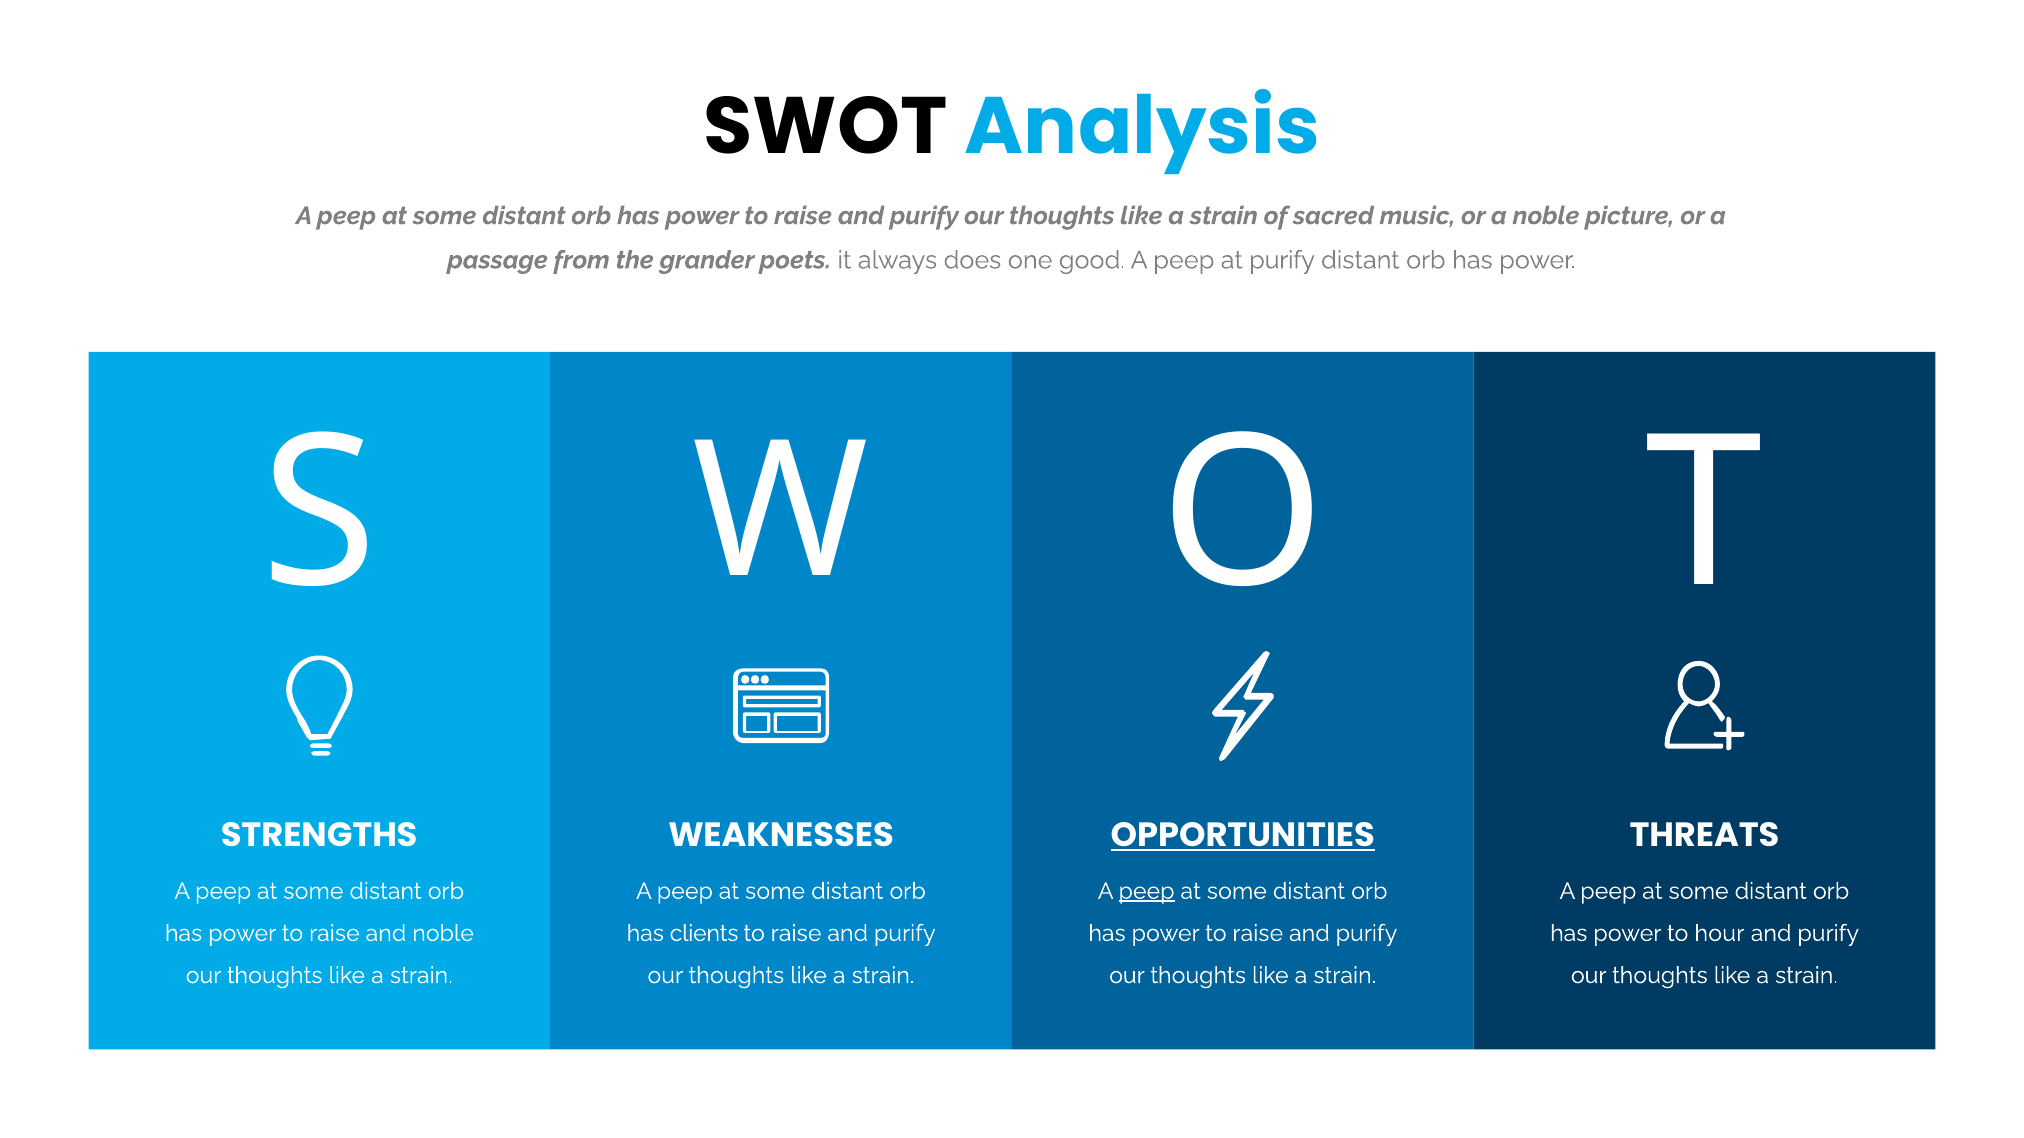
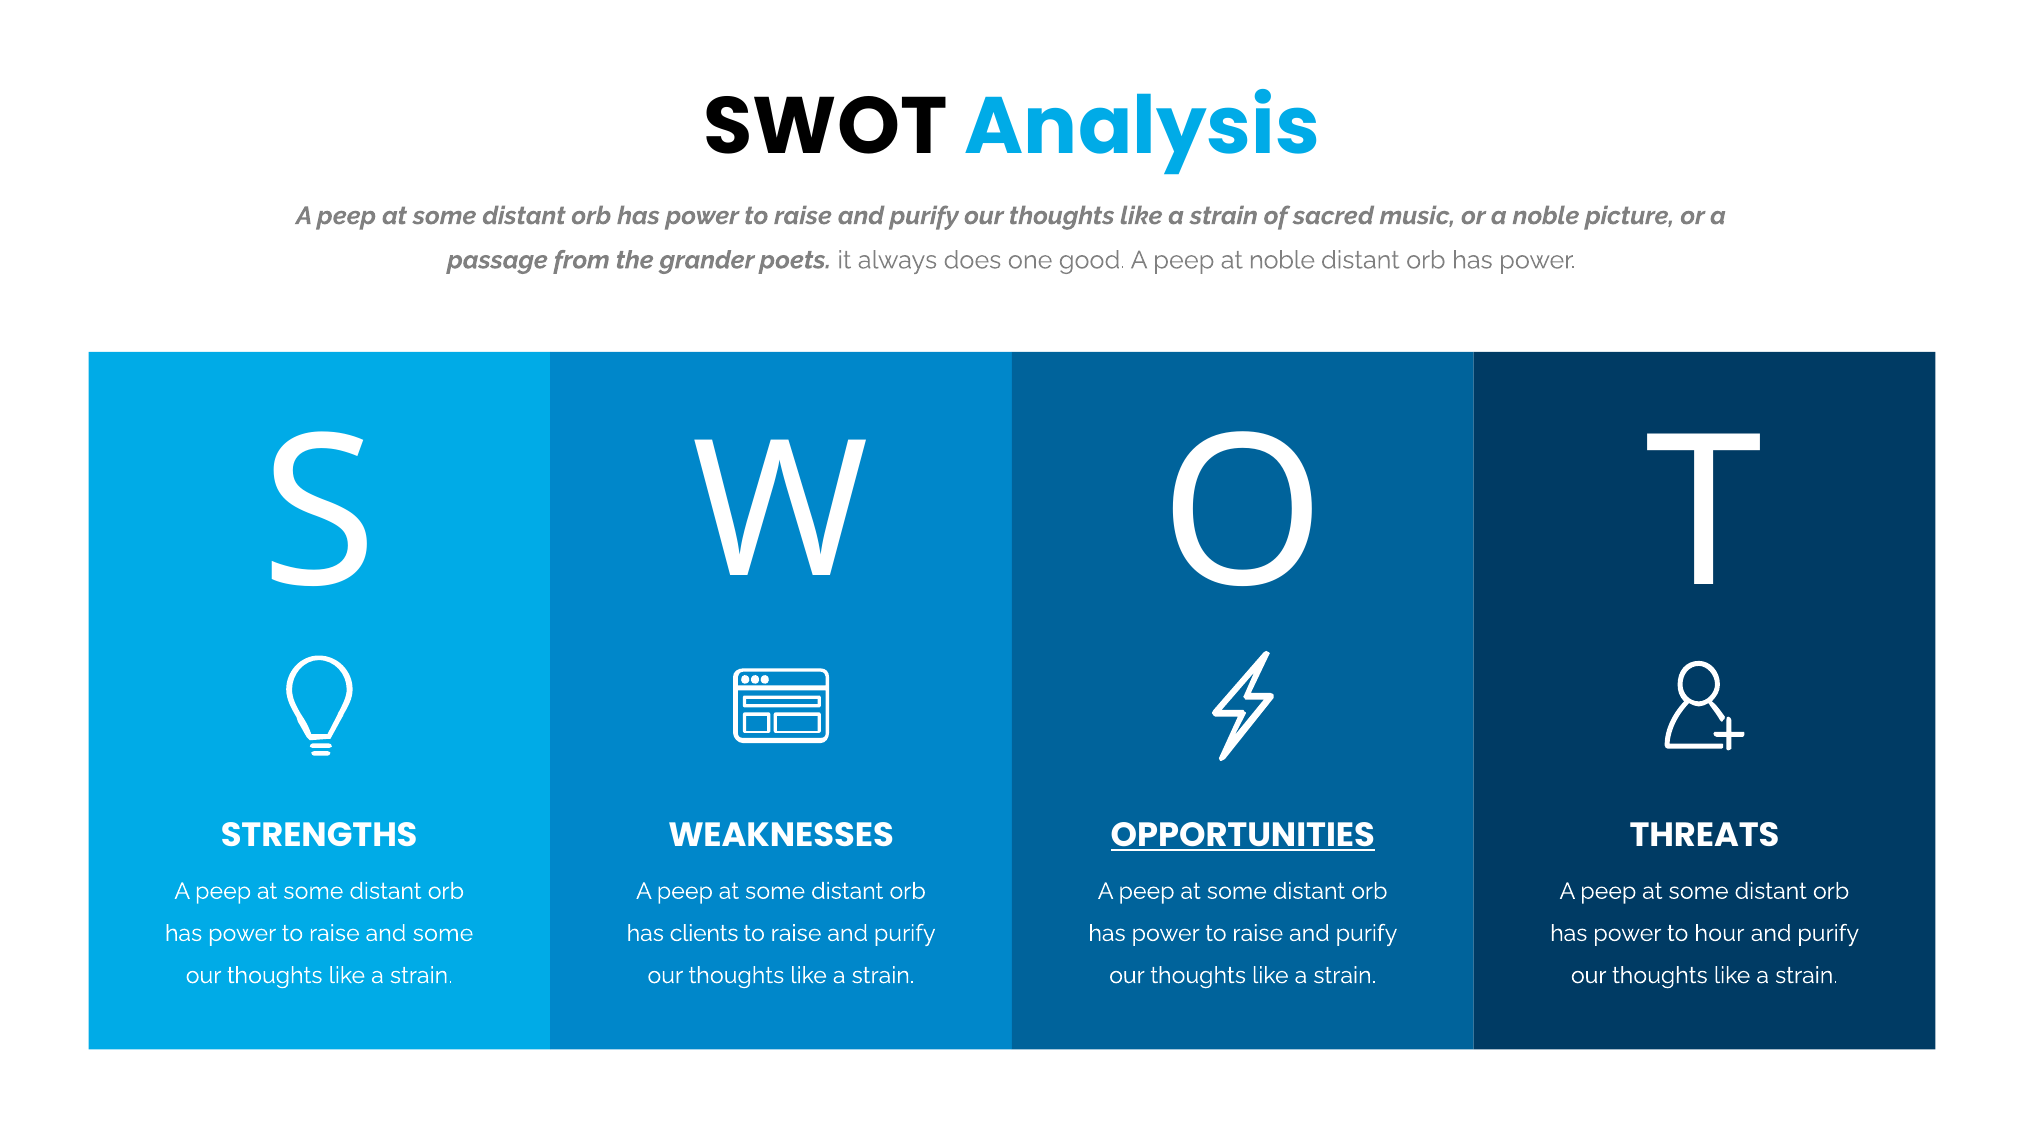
at purify: purify -> noble
peep at (1147, 891) underline: present -> none
and noble: noble -> some
